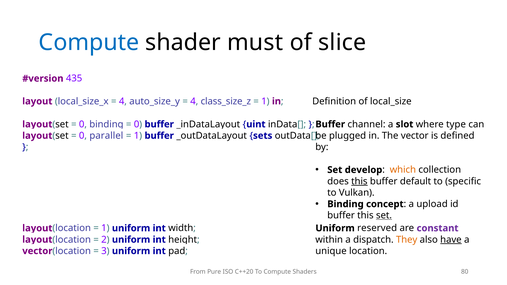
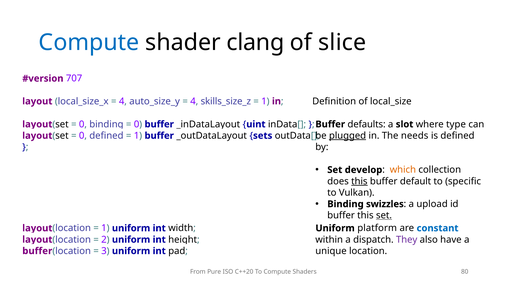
must: must -> clang
435: 435 -> 707
class_size_z: class_size_z -> skills_size_z
channel: channel -> defaults
plugged underline: none -> present
The vector: vector -> needs
0 parallel: parallel -> defined
concept: concept -> swizzles
reserved: reserved -> platform
constant colour: purple -> blue
They colour: orange -> purple
have underline: present -> none
vector at (37, 251): vector -> buffer
